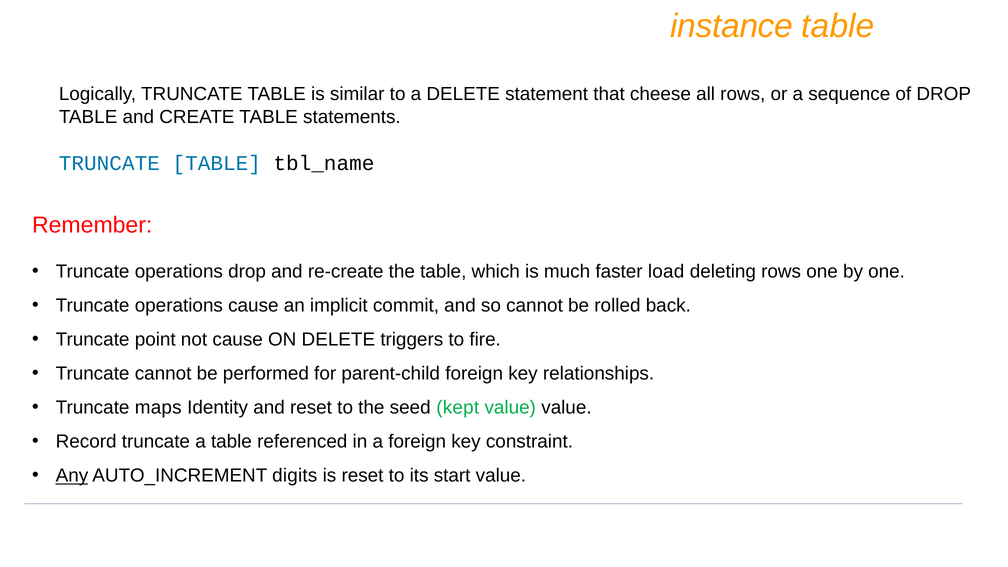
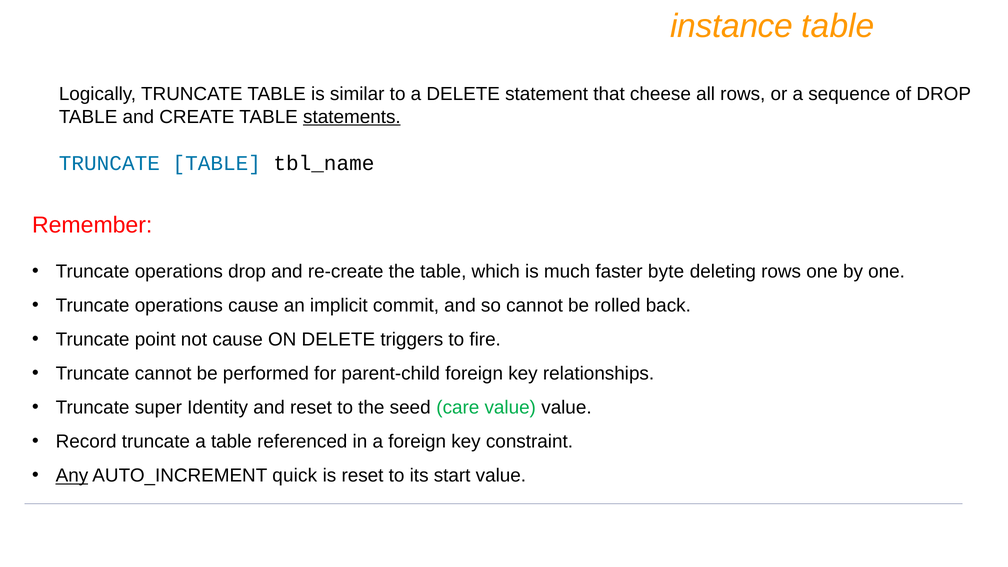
statements underline: none -> present
load: load -> byte
maps: maps -> super
kept: kept -> care
digits: digits -> quick
